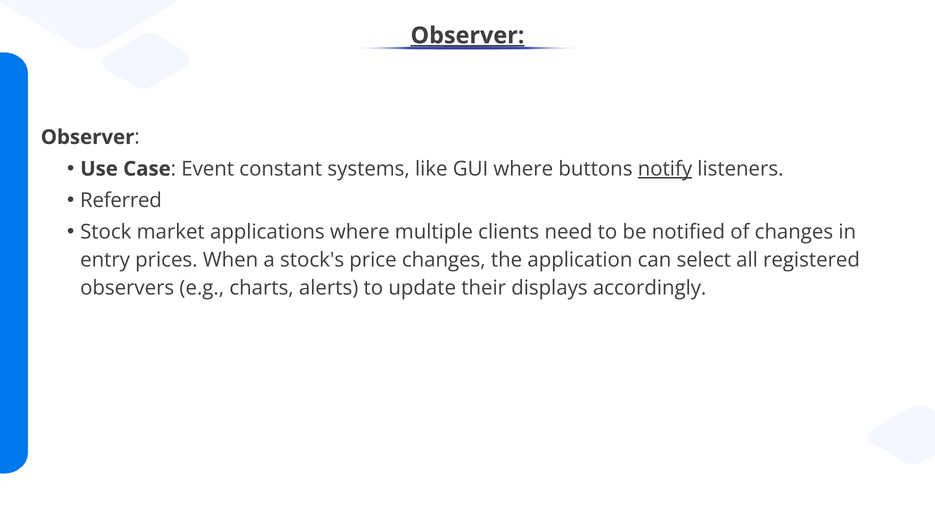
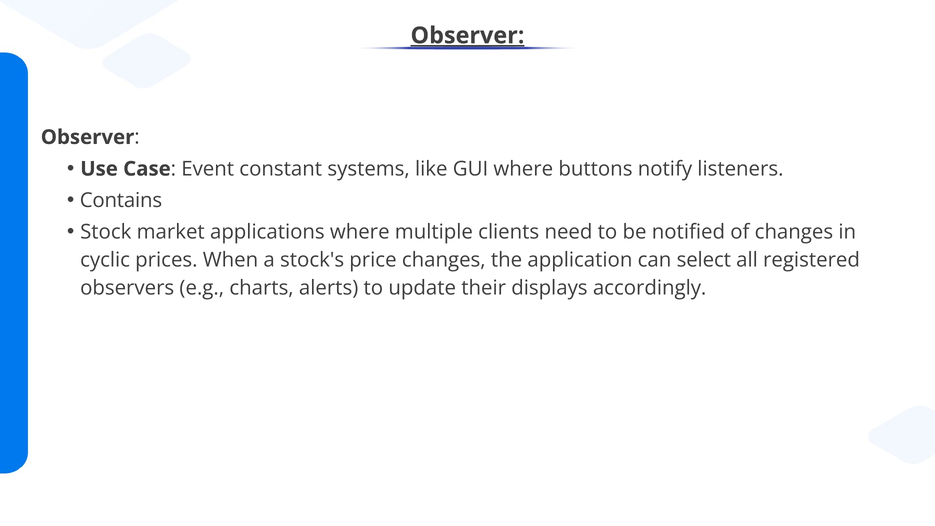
notify underline: present -> none
Referred: Referred -> Contains
entry: entry -> cyclic
